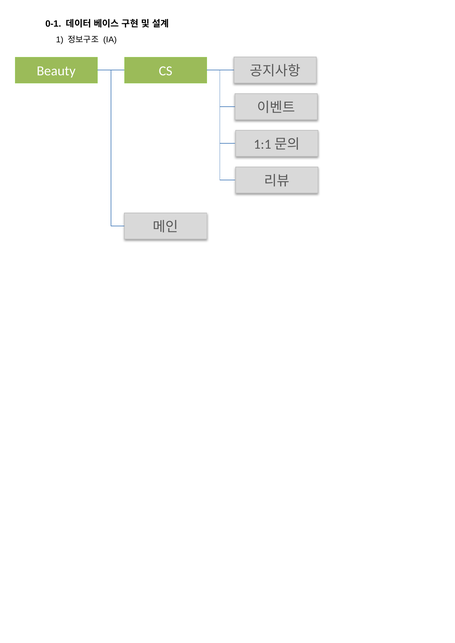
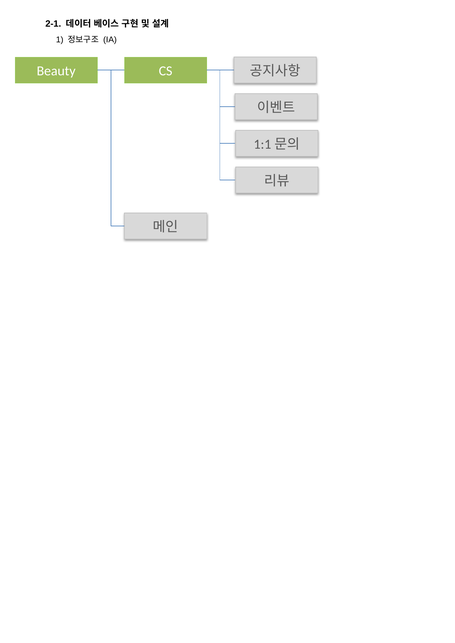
0-1: 0-1 -> 2-1
